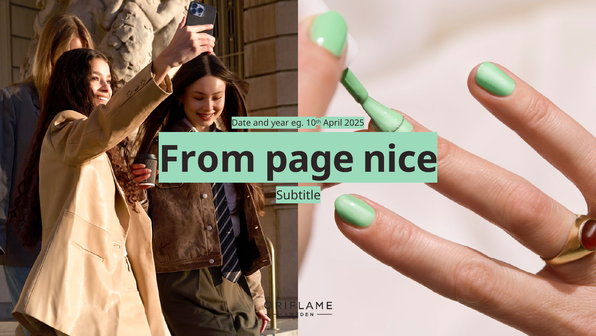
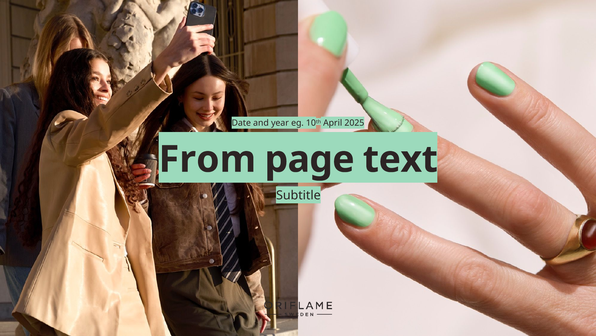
nice: nice -> text
